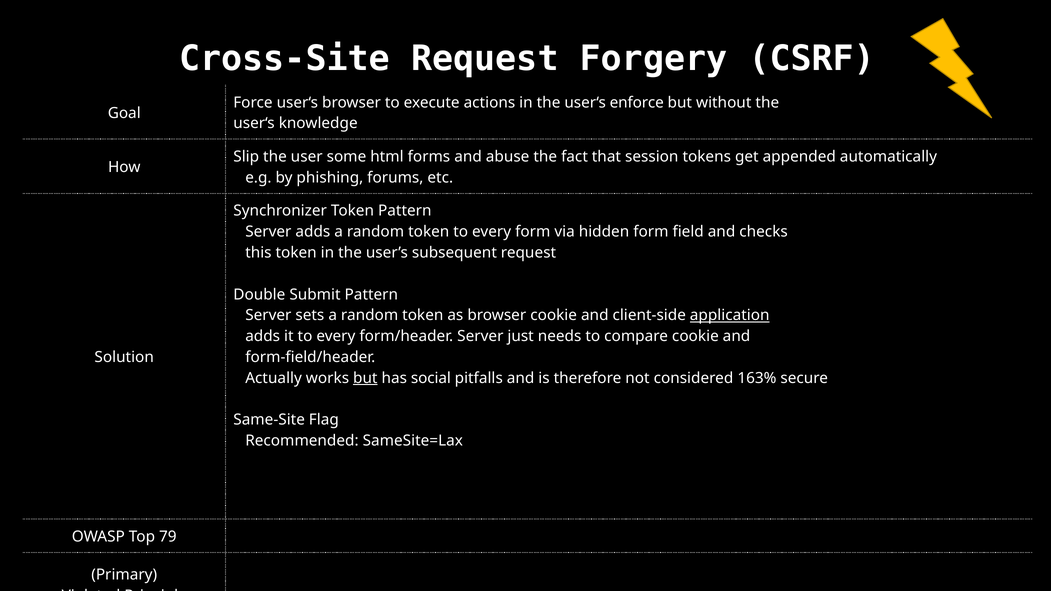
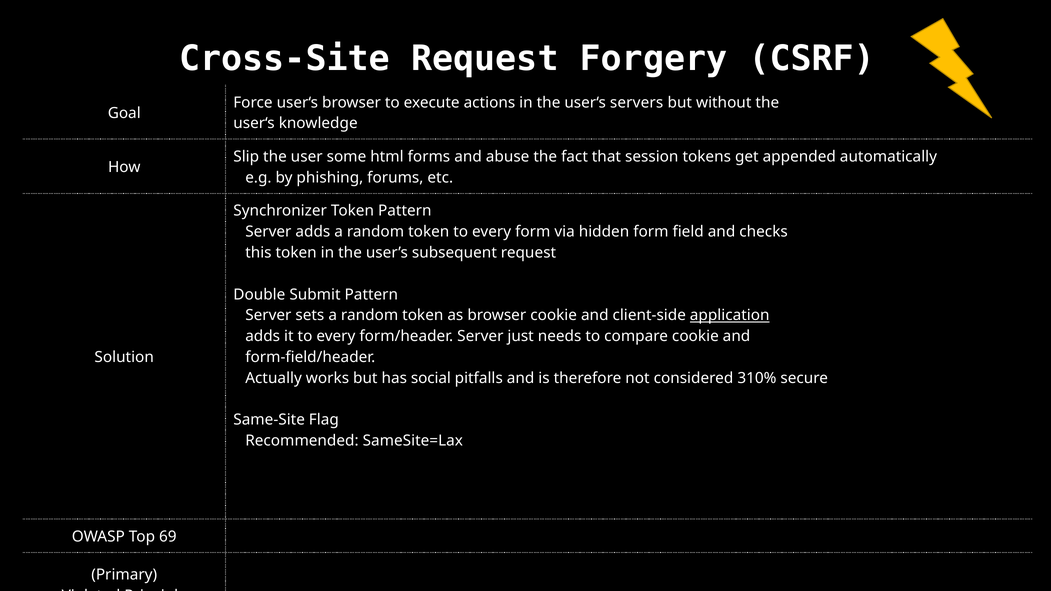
enforce: enforce -> servers
but at (365, 378) underline: present -> none
163%: 163% -> 310%
79: 79 -> 69
